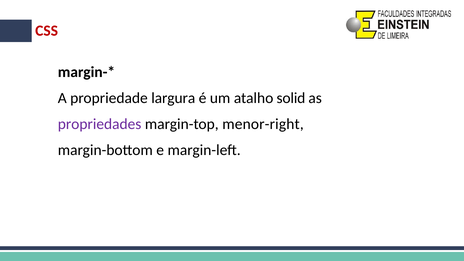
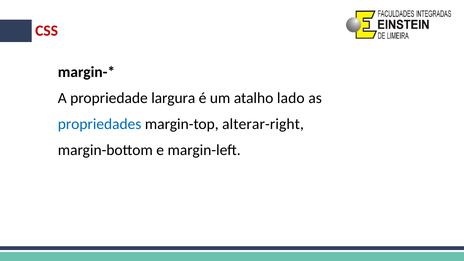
solid: solid -> lado
propriedades colour: purple -> blue
menor-right: menor-right -> alterar-right
